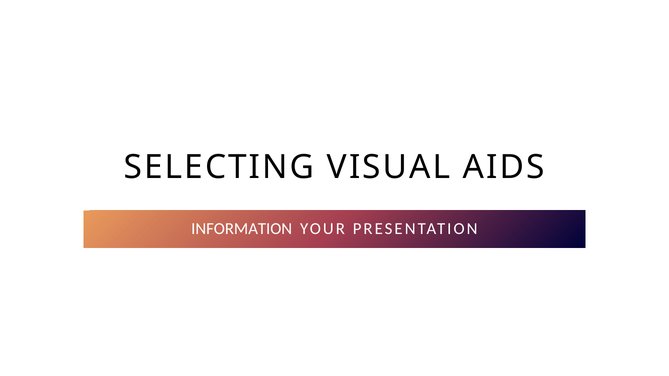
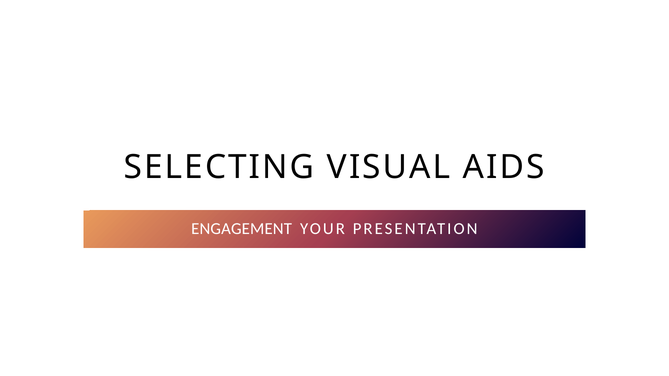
INFORMATION: INFORMATION -> ENGAGEMENT
